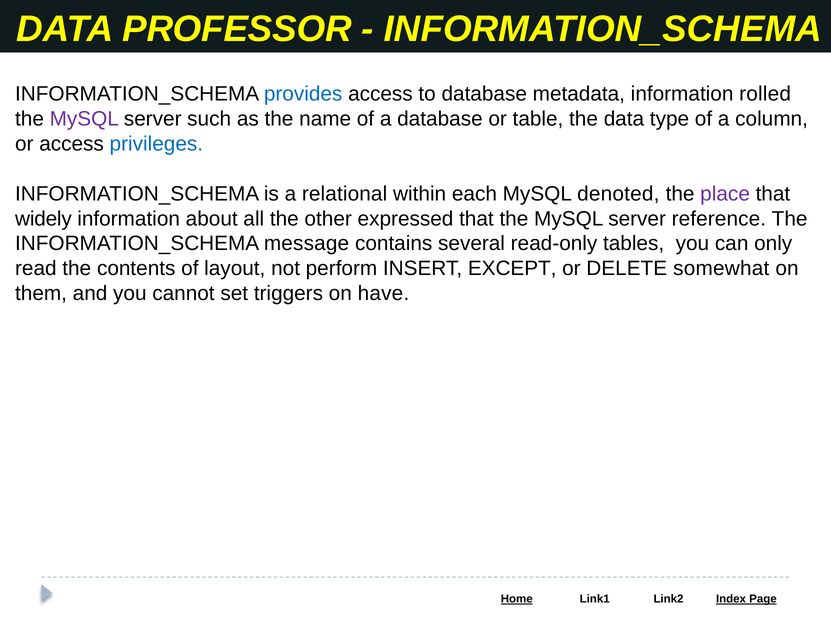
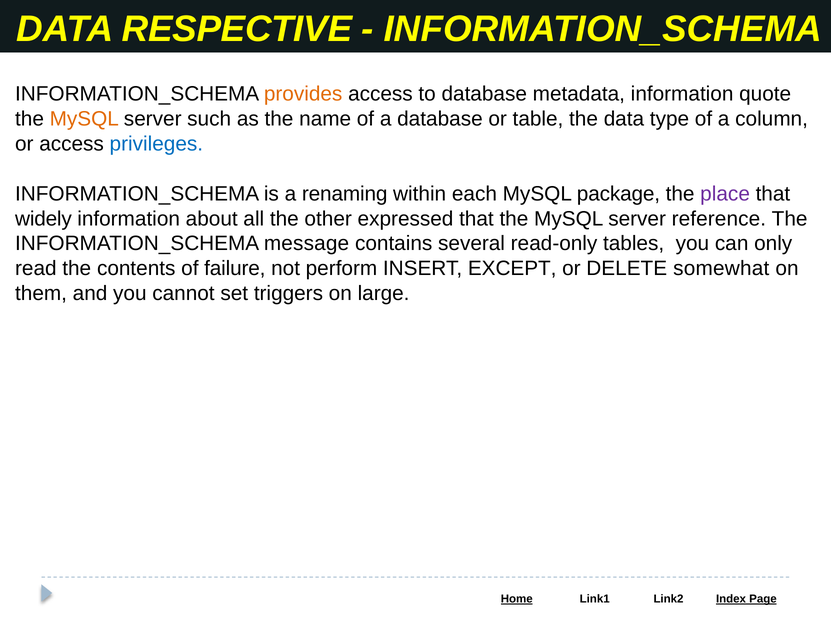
PROFESSOR: PROFESSOR -> RESPECTIVE
provides colour: blue -> orange
rolled: rolled -> quote
MySQL at (84, 119) colour: purple -> orange
relational: relational -> renaming
denoted: denoted -> package
layout: layout -> failure
have: have -> large
